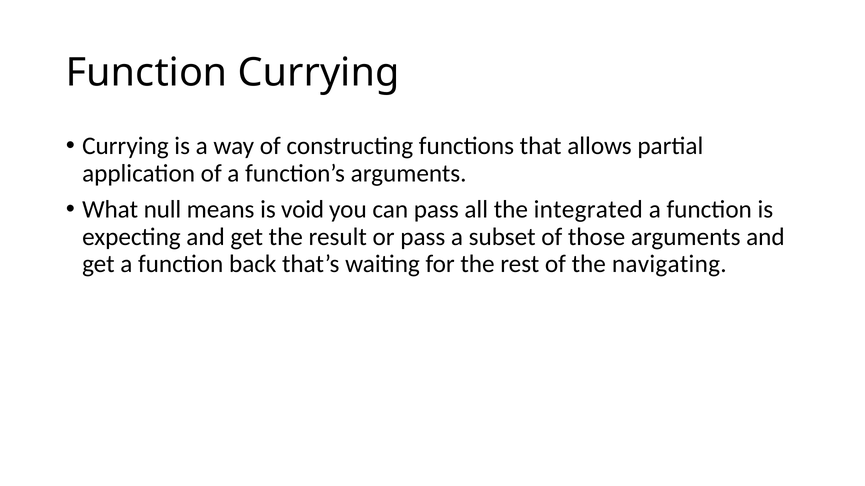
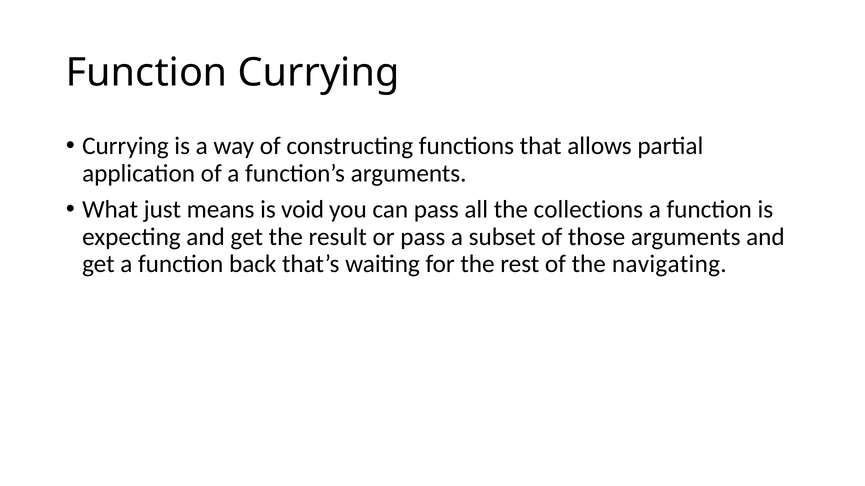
null: null -> just
integrated: integrated -> collections
